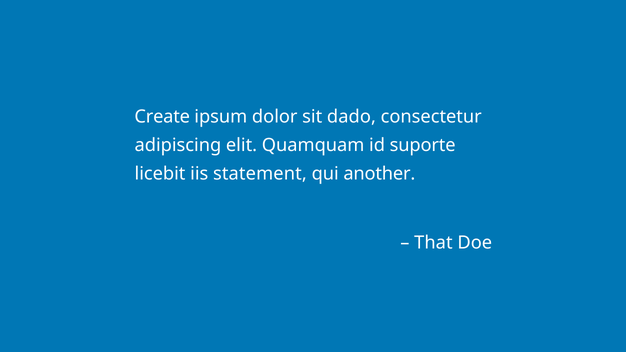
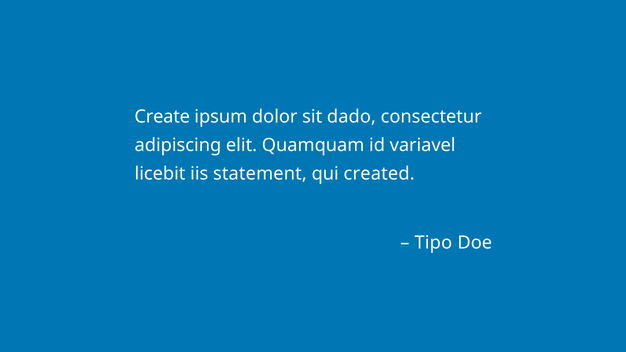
suporte: suporte -> variavel
another: another -> created
That: That -> Tipo
